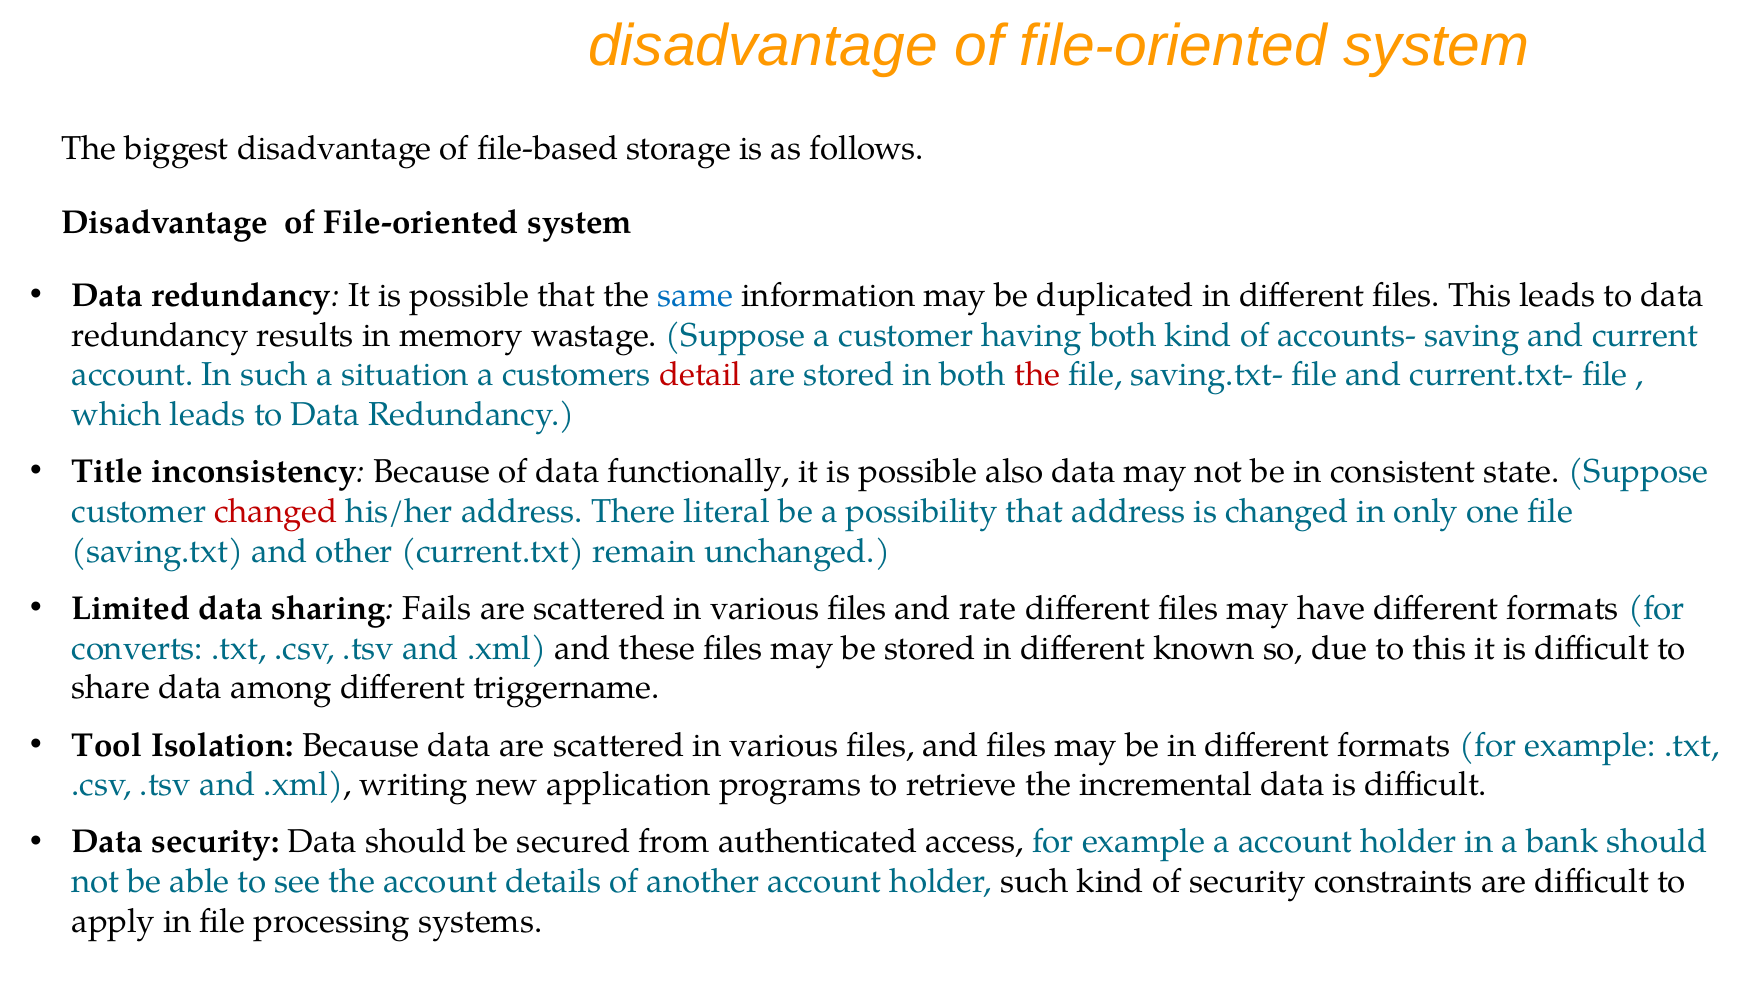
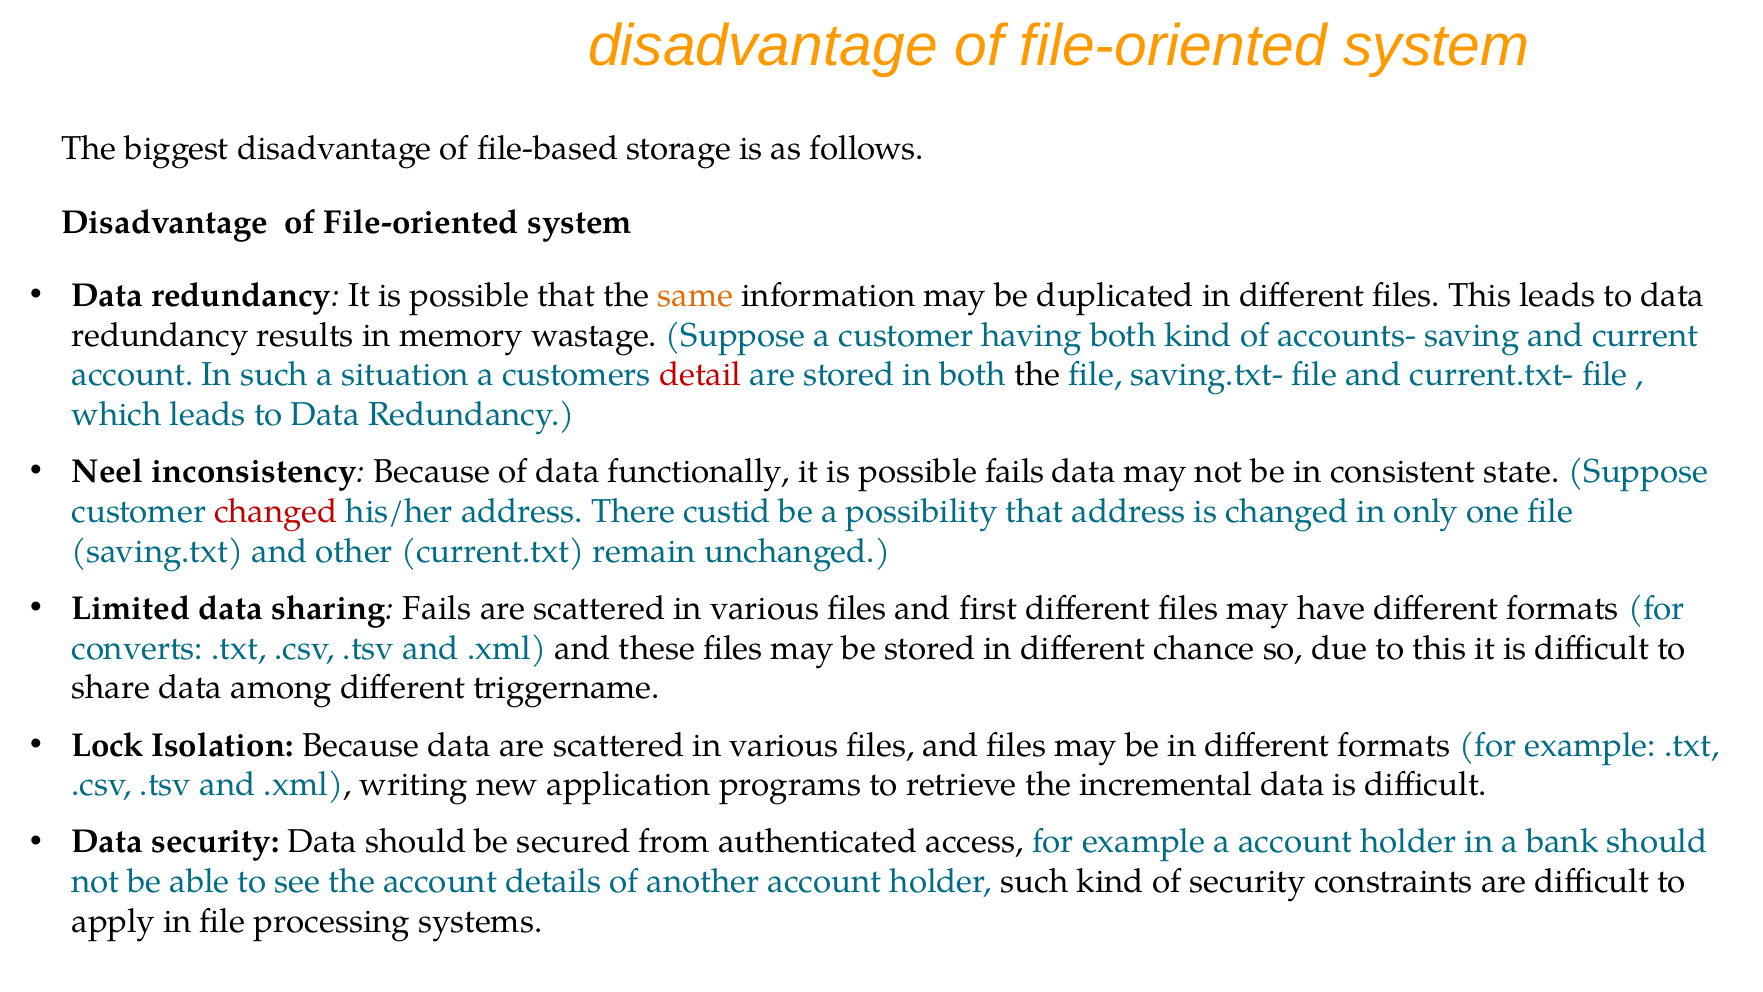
same colour: blue -> orange
the at (1037, 375) colour: red -> black
Title: Title -> Neel
possible also: also -> fails
literal: literal -> custid
rate: rate -> first
known: known -> chance
Tool: Tool -> Lock
